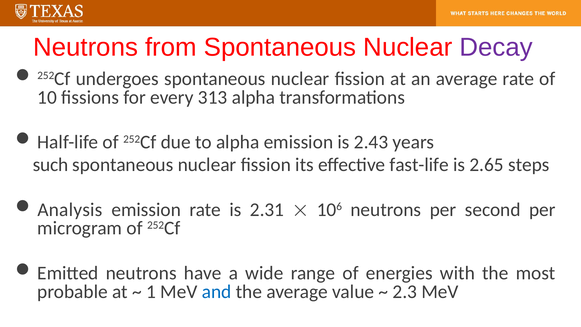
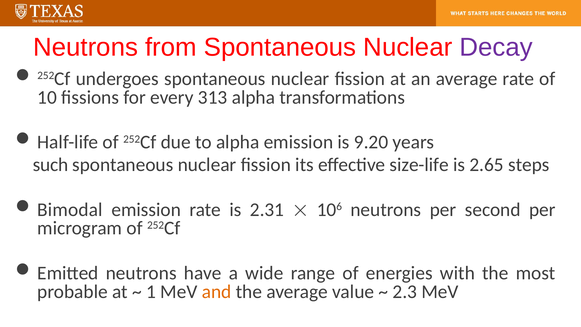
2.43: 2.43 -> 9.20
fast-life: fast-life -> size-life
Analysis: Analysis -> Bimodal
and colour: blue -> orange
